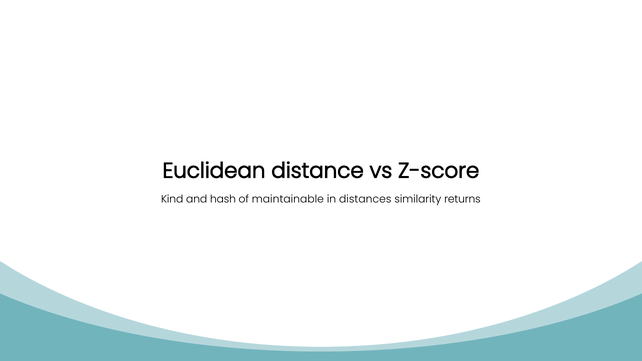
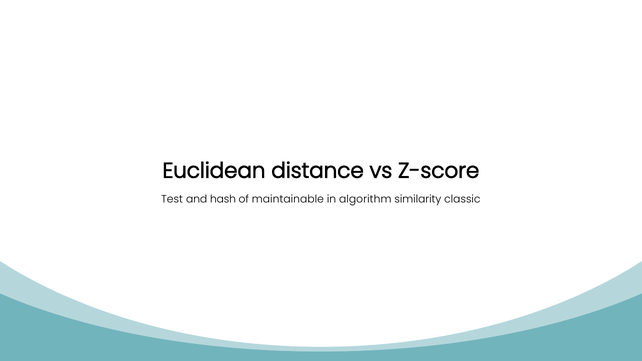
Kind: Kind -> Test
distances: distances -> algorithm
returns: returns -> classic
